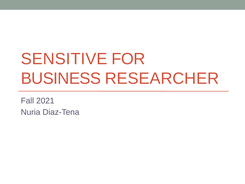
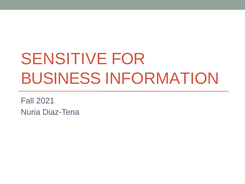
RESEARCHER: RESEARCHER -> INFORMATION
